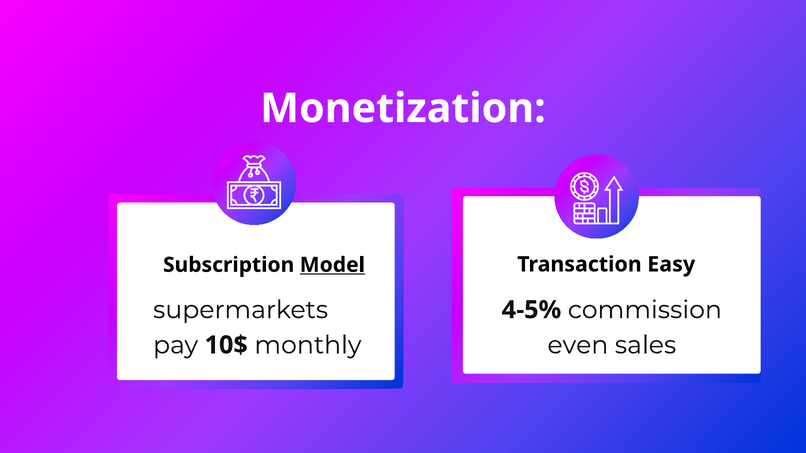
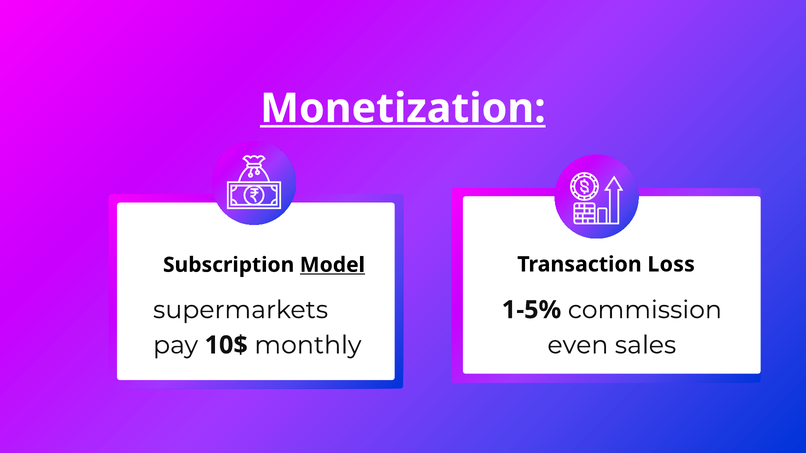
Monetization underline: none -> present
Easy: Easy -> Loss
4-5%: 4-5% -> 1-5%
